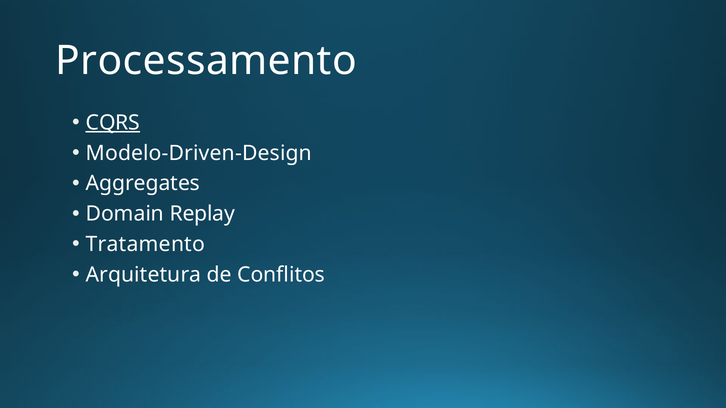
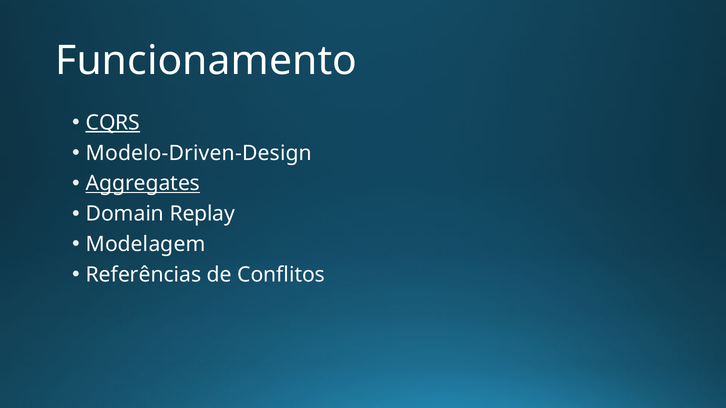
Processamento: Processamento -> Funcionamento
Aggregates underline: none -> present
Tratamento: Tratamento -> Modelagem
Arquitetura: Arquitetura -> Referências
